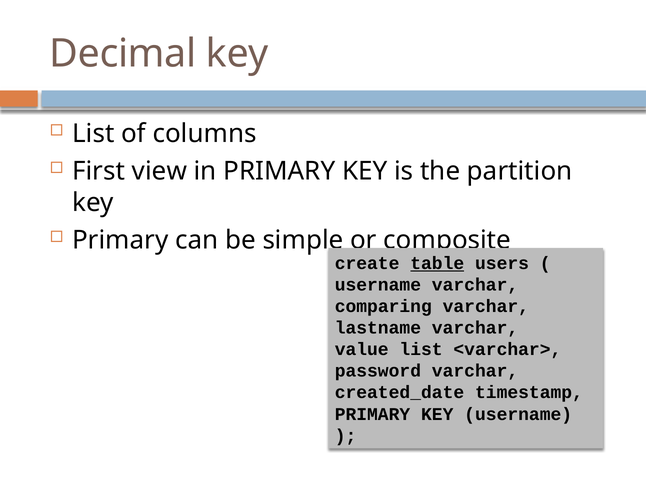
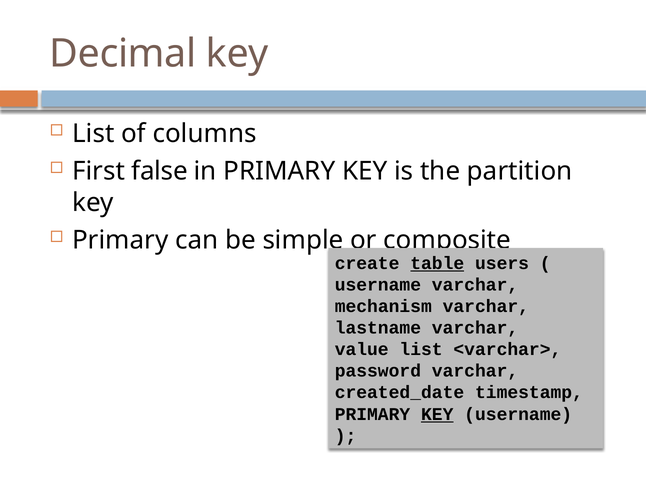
view: view -> false
comparing: comparing -> mechanism
KEY at (437, 414) underline: none -> present
